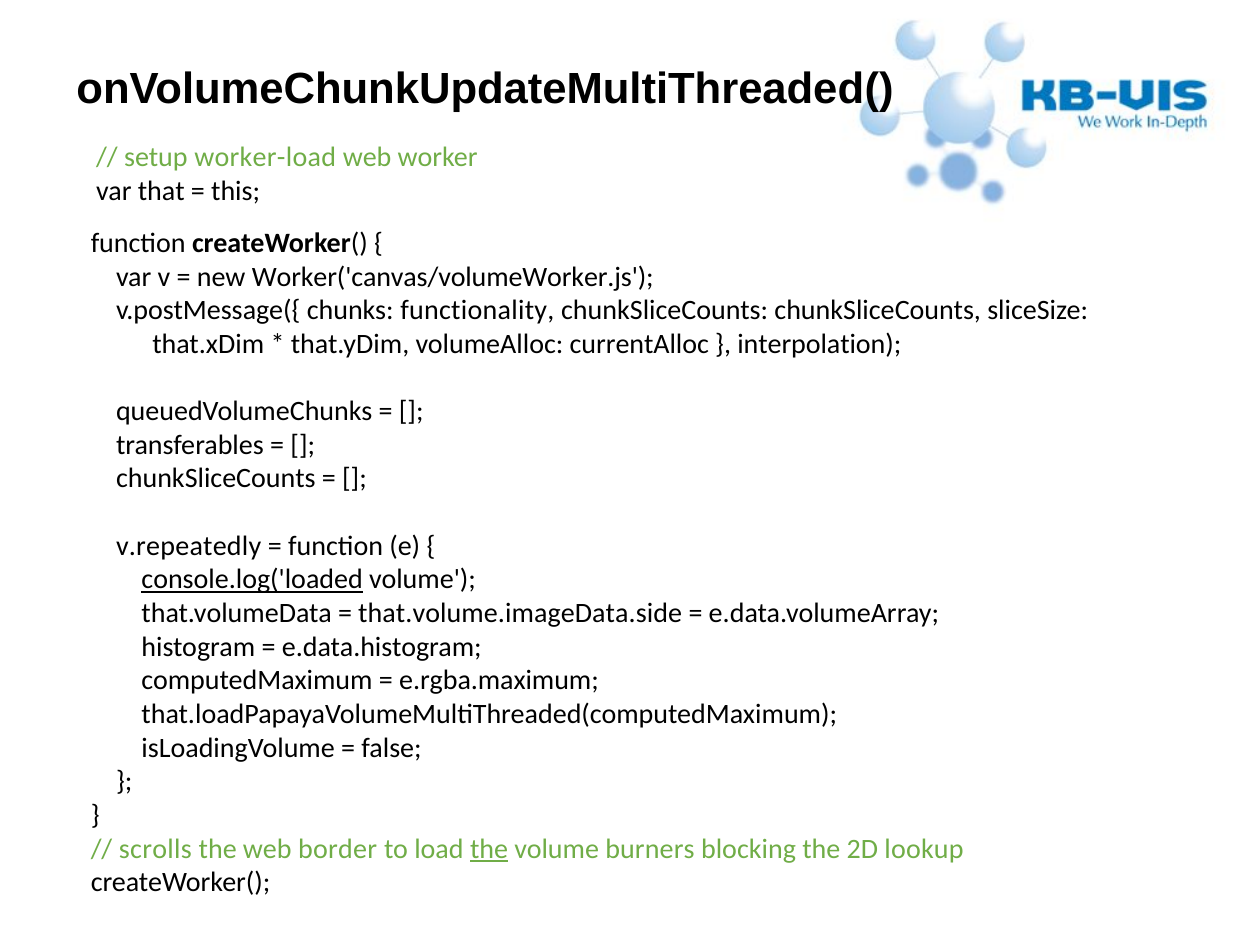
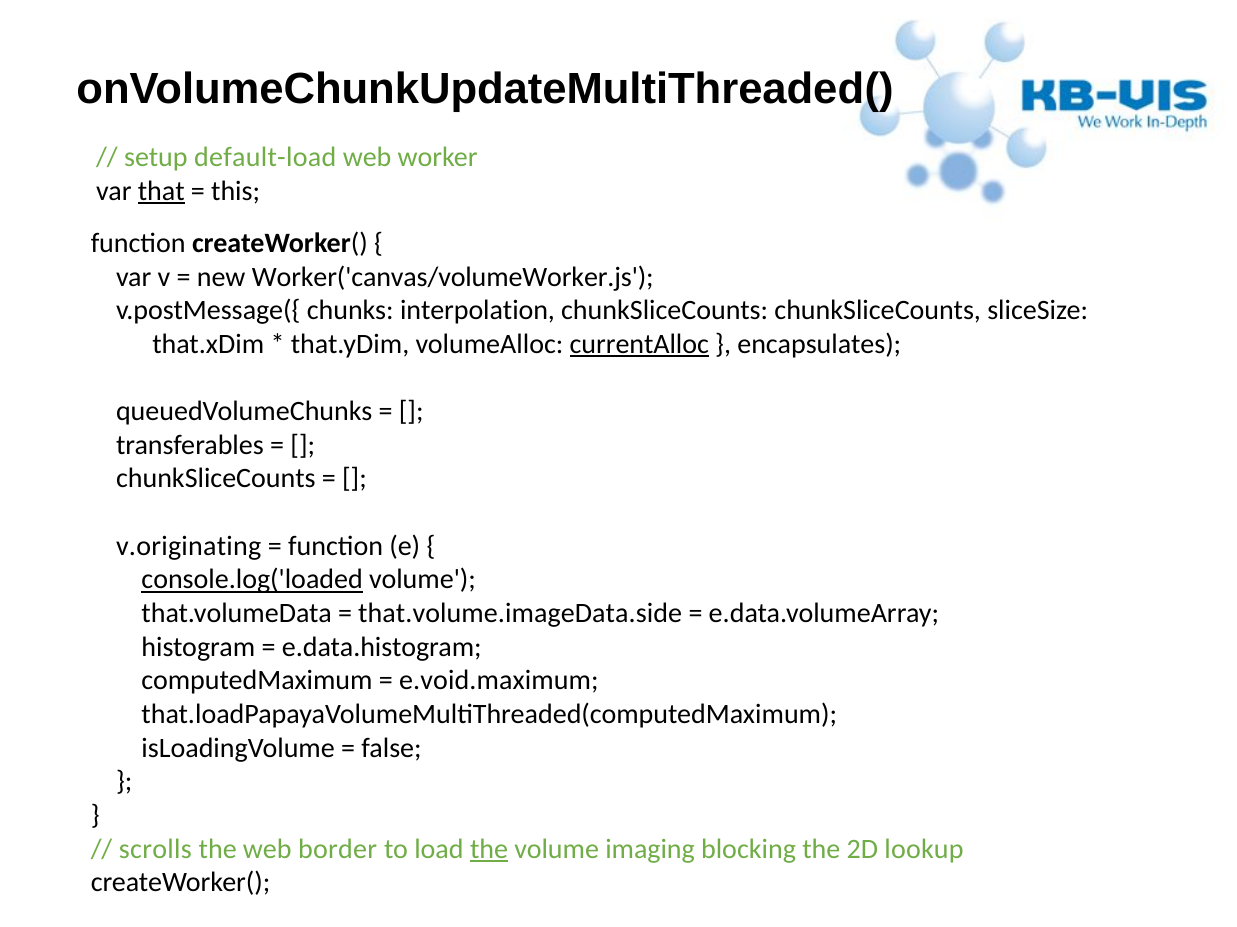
worker-load: worker-load -> default-load
that underline: none -> present
functionality: functionality -> interpolation
currentAlloc underline: none -> present
interpolation: interpolation -> encapsulates
v.repeatedly: v.repeatedly -> v.originating
e.rgba.maximum: e.rgba.maximum -> e.void.maximum
burners: burners -> imaging
